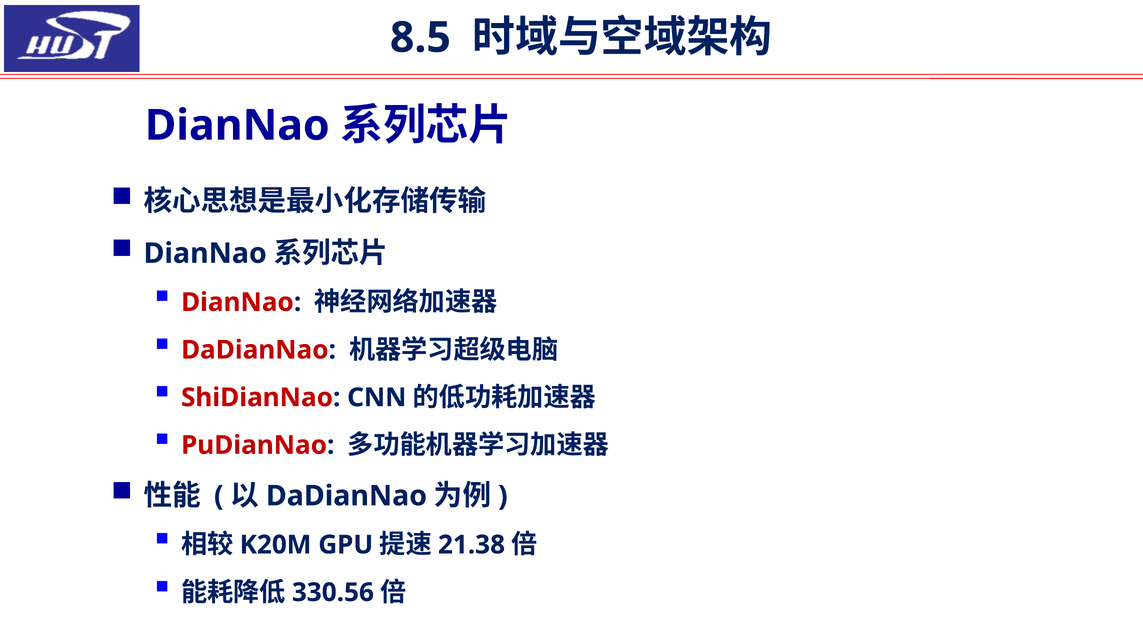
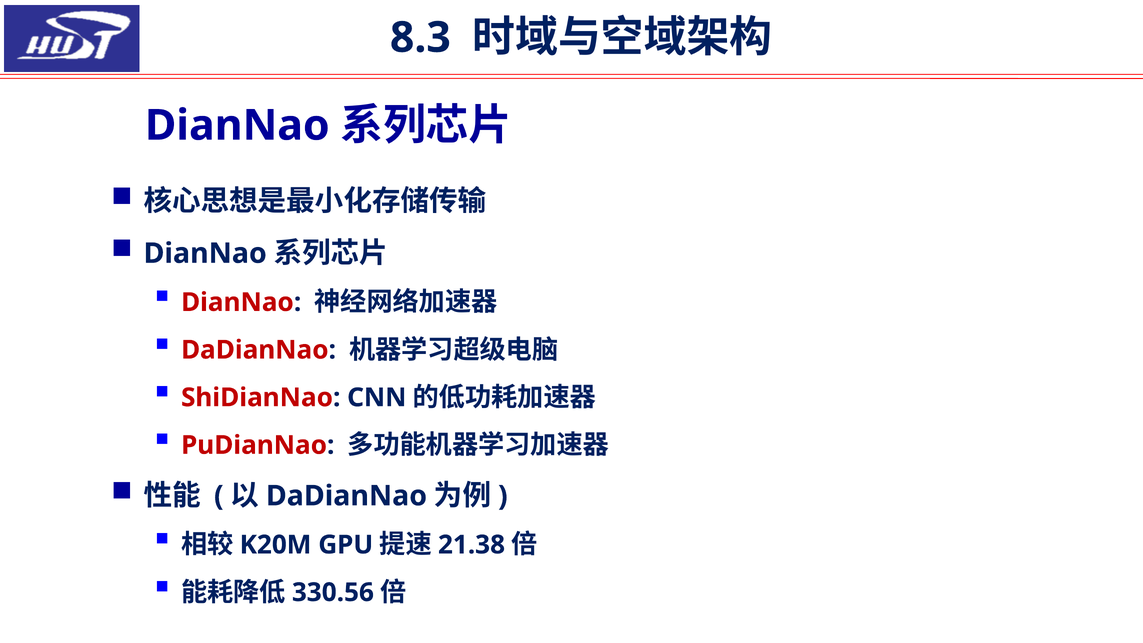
8.5: 8.5 -> 8.3
